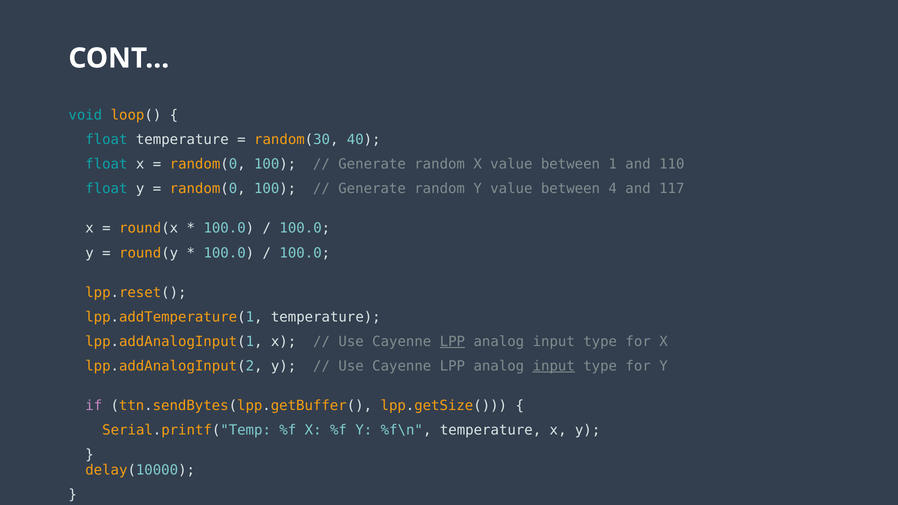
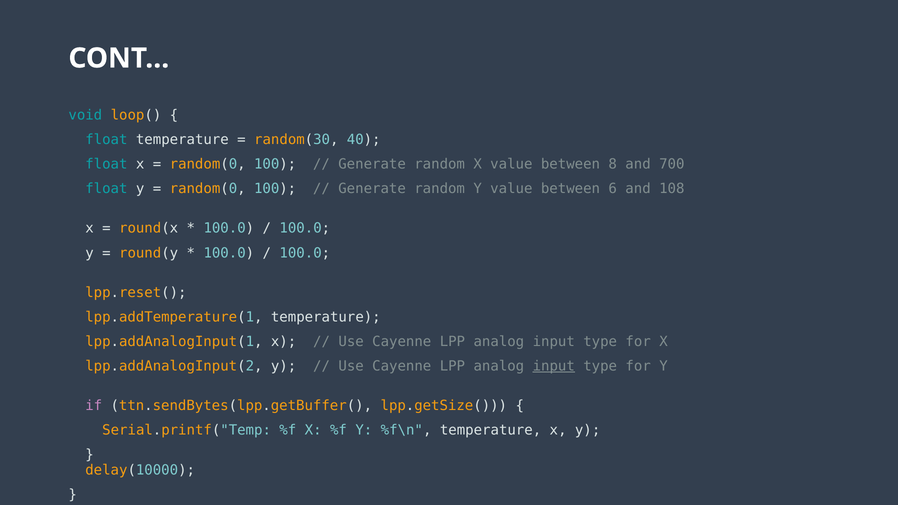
1: 1 -> 8
110: 110 -> 700
4: 4 -> 6
117: 117 -> 108
LPP at (452, 342) underline: present -> none
